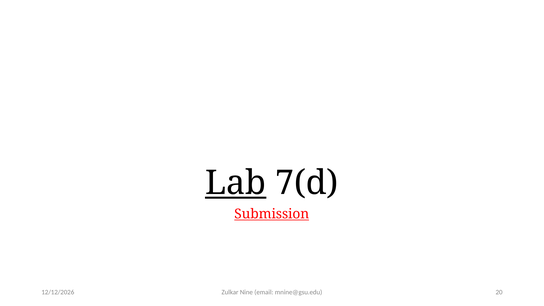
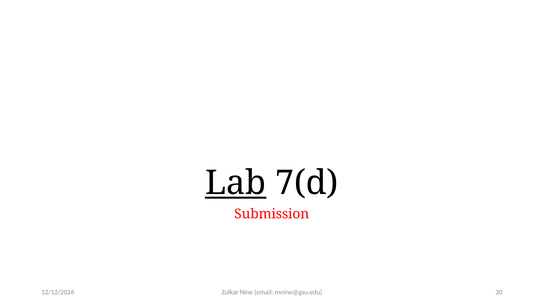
Submission underline: present -> none
